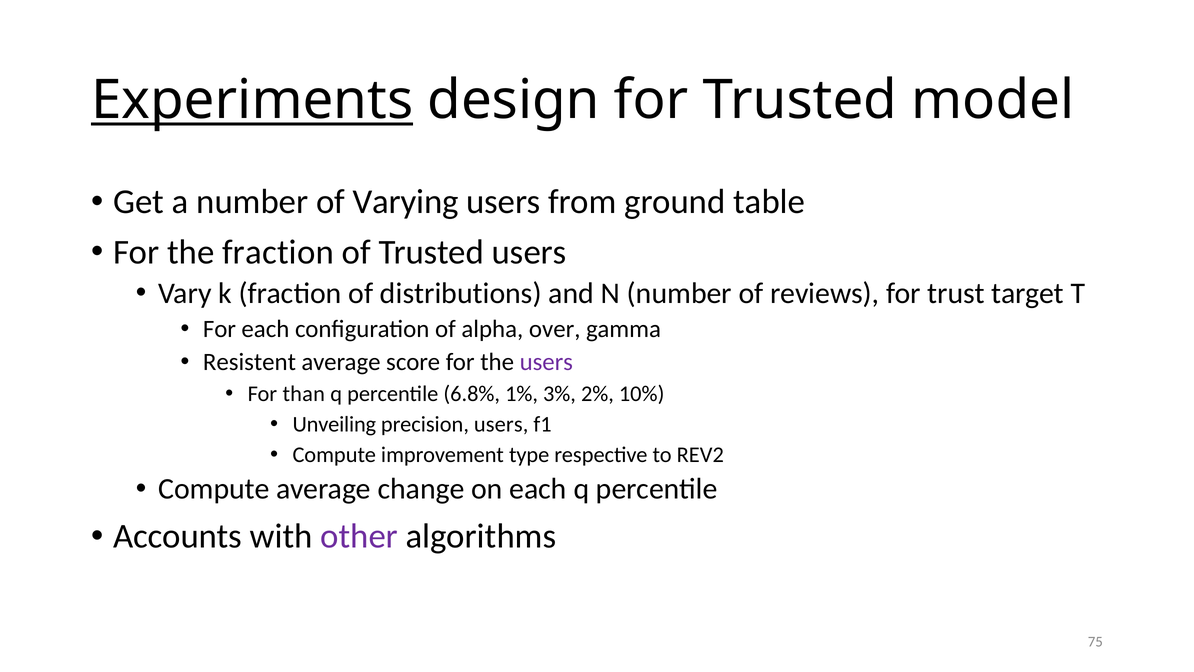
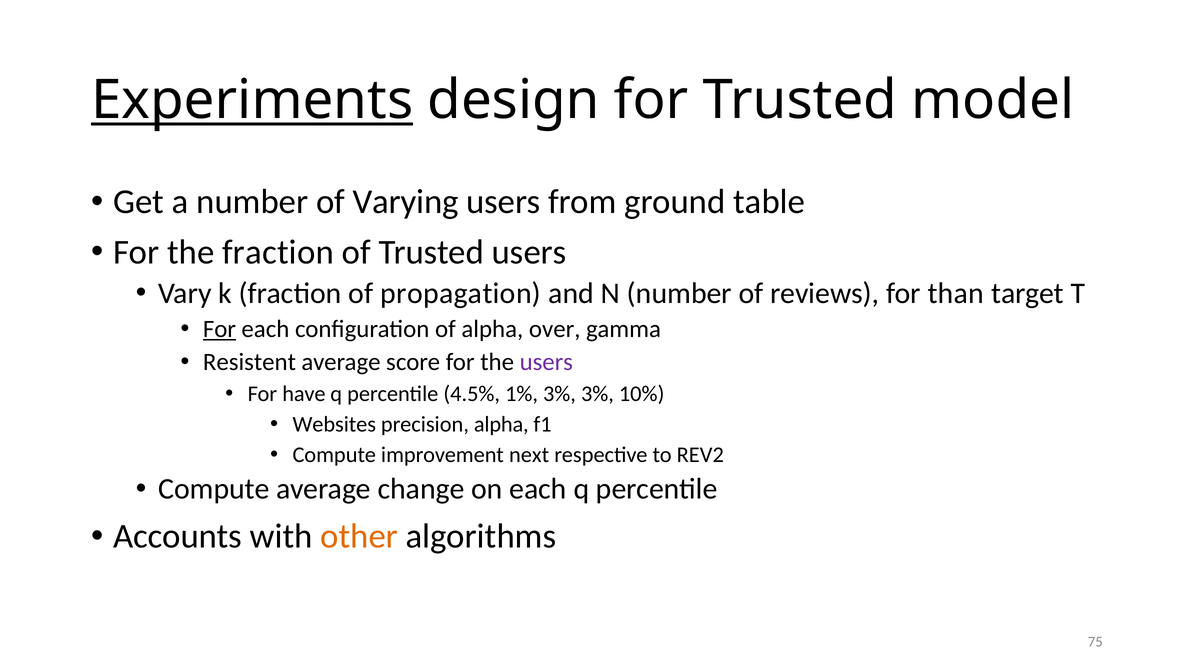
distributions: distributions -> propagation
trust: trust -> than
For at (219, 329) underline: none -> present
than: than -> have
6.8%: 6.8% -> 4.5%
3% 2%: 2% -> 3%
Unveiling: Unveiling -> Websites
precision users: users -> alpha
type: type -> next
other colour: purple -> orange
